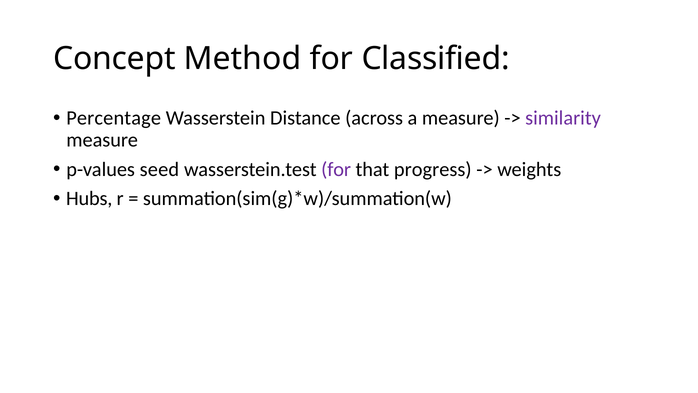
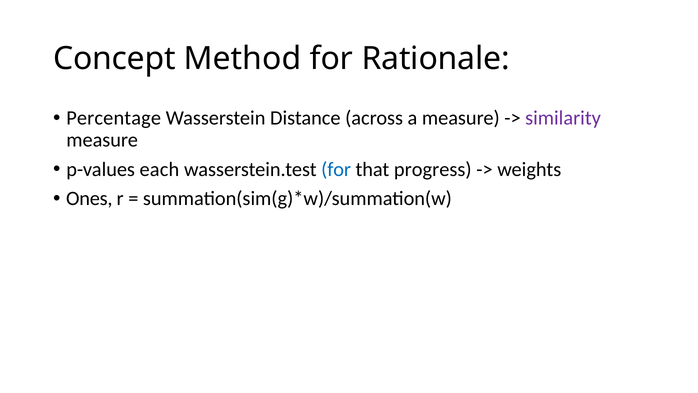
Classified: Classified -> Rationale
seed: seed -> each
for at (336, 169) colour: purple -> blue
Hubs: Hubs -> Ones
